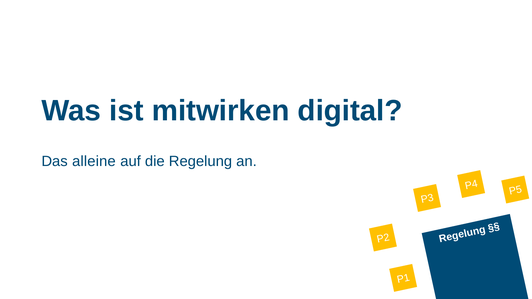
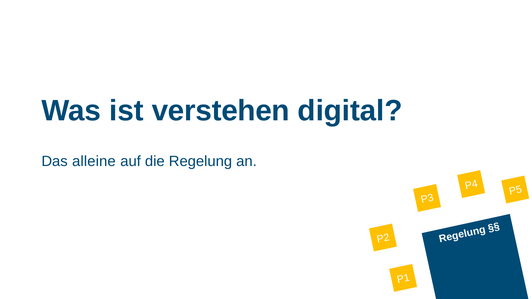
mitwirken: mitwirken -> verstehen
